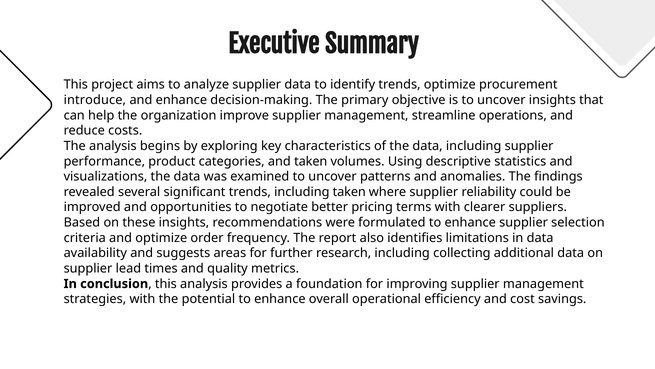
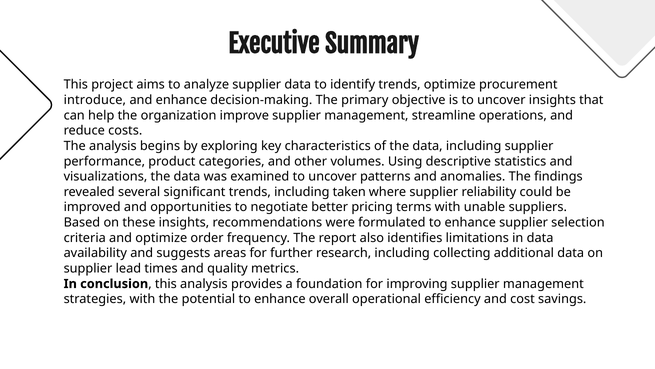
and taken: taken -> other
clearer: clearer -> unable
